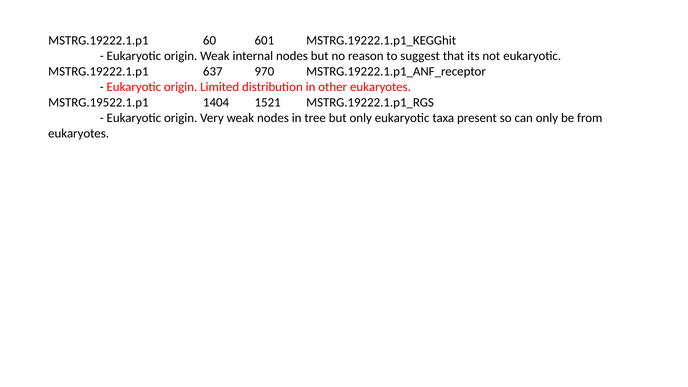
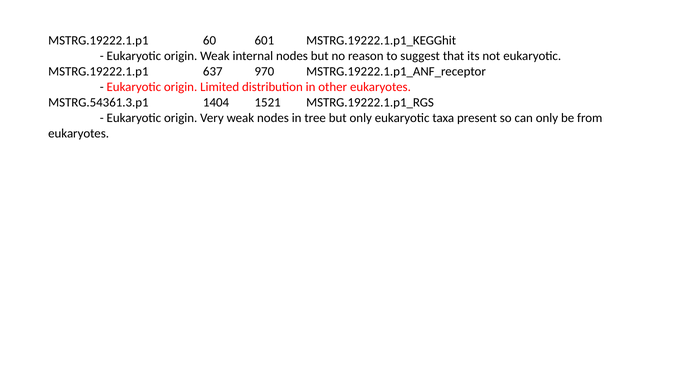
MSTRG.19522.1.p1: MSTRG.19522.1.p1 -> MSTRG.54361.3.p1
